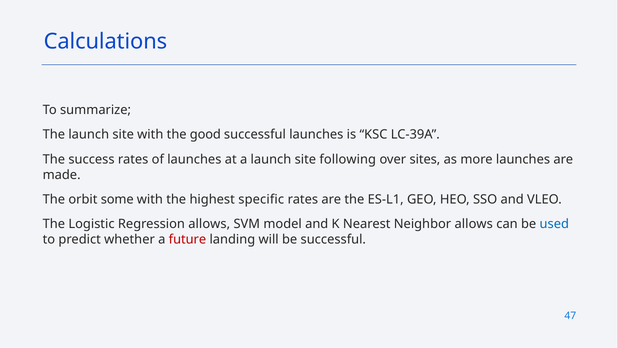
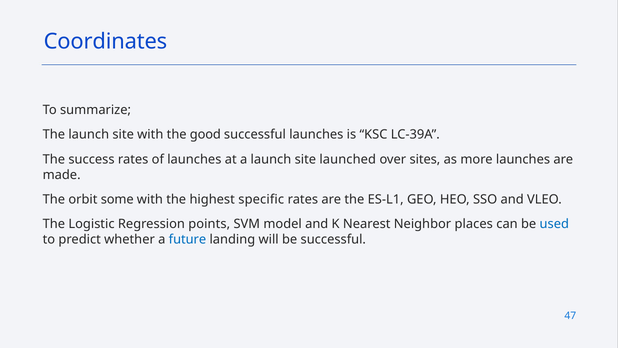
Calculations: Calculations -> Coordinates
following: following -> launched
Regression allows: allows -> points
Neighbor allows: allows -> places
future colour: red -> blue
